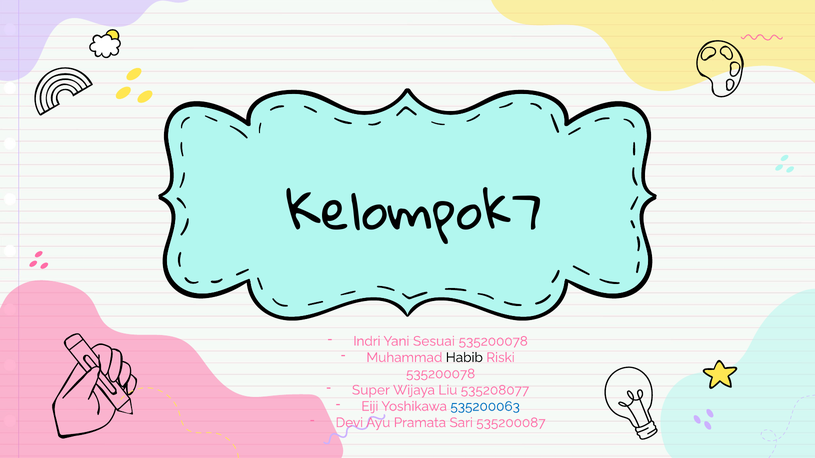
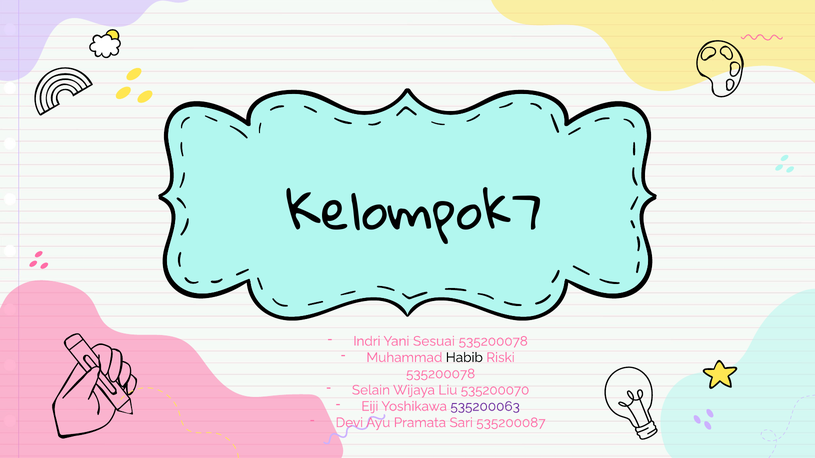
Super: Super -> Selain
535208077: 535208077 -> 535200070
535200063 colour: blue -> purple
